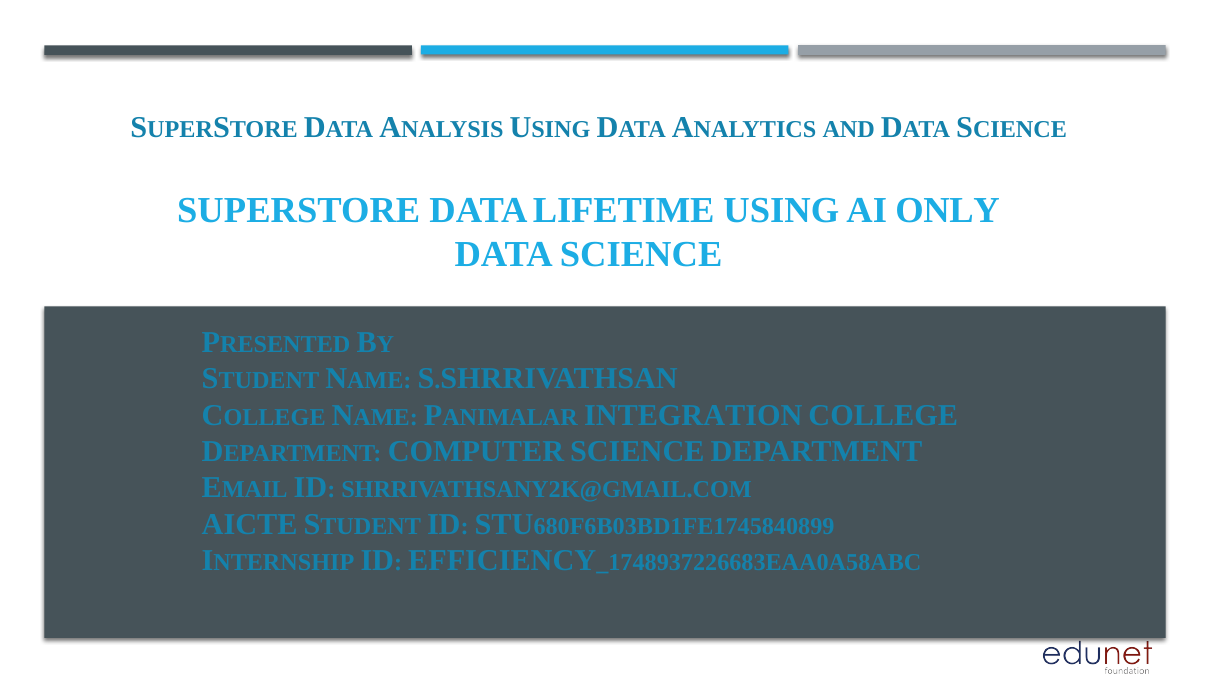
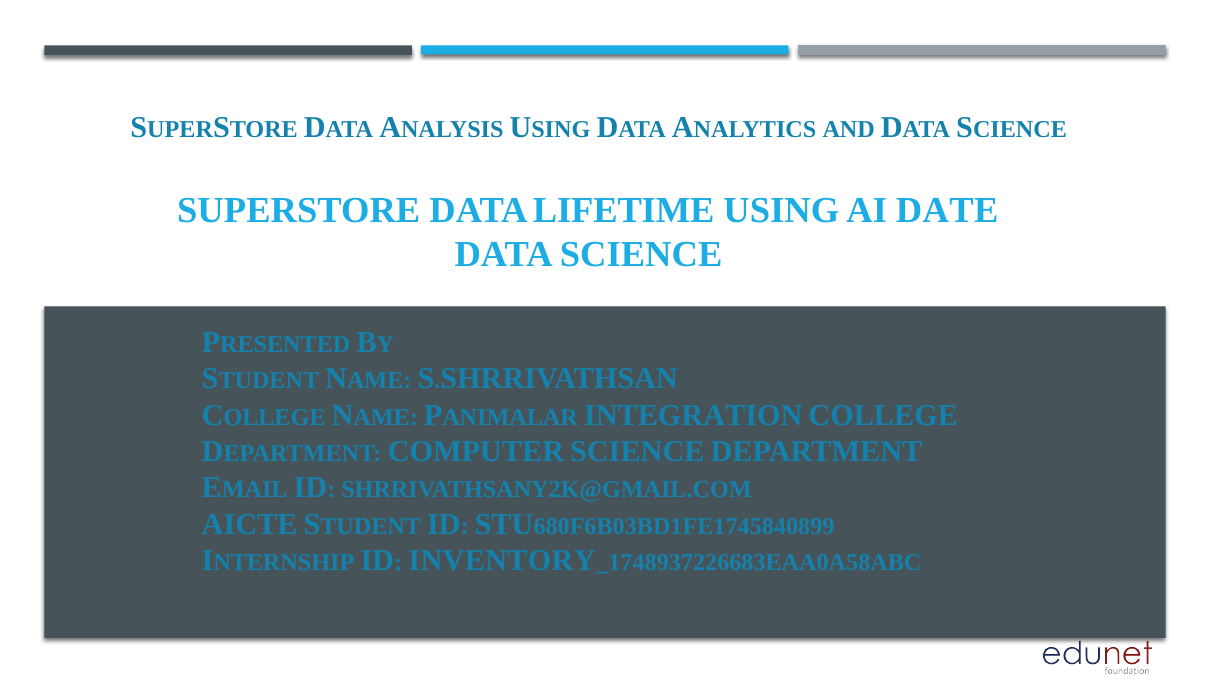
ONLY: ONLY -> DATE
EFFICIENCY: EFFICIENCY -> INVENTORY
